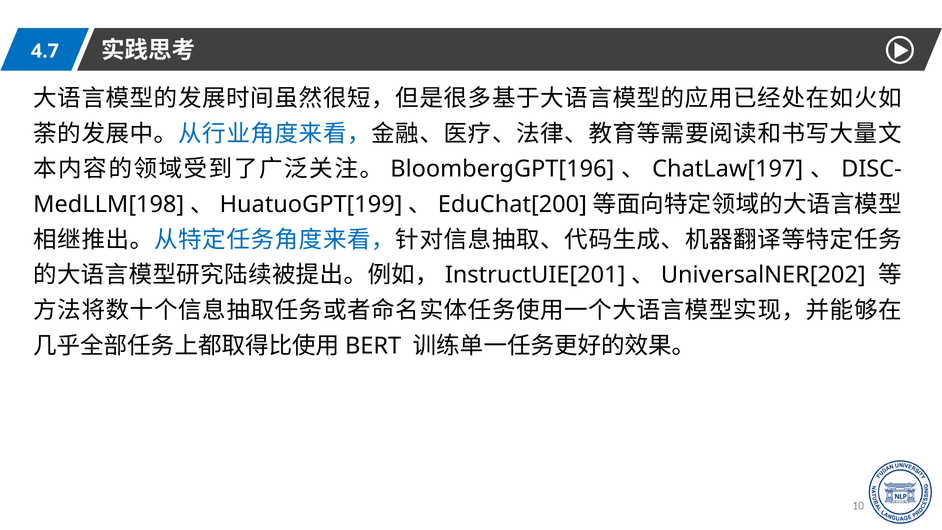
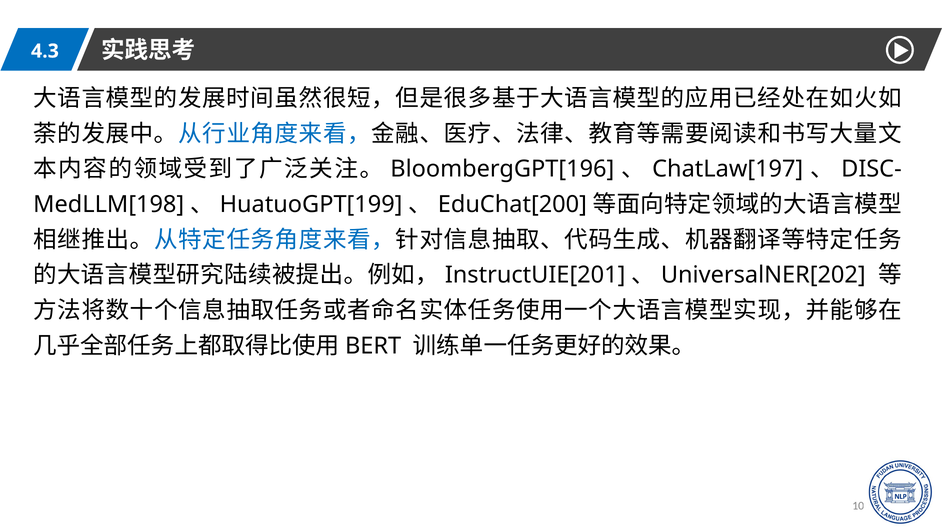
4.7: 4.7 -> 4.3
